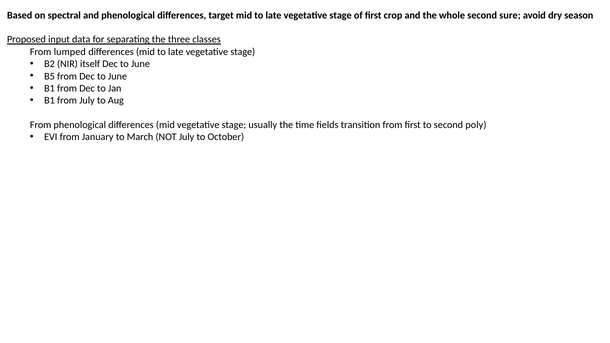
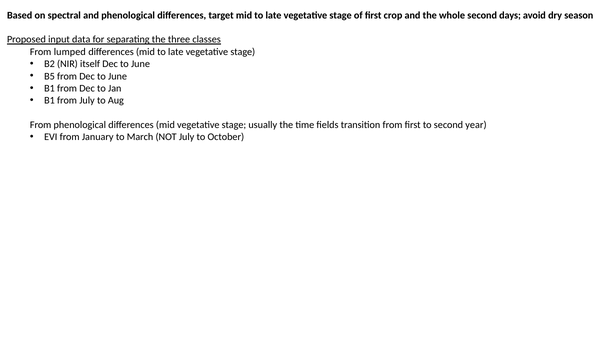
sure: sure -> days
poly: poly -> year
